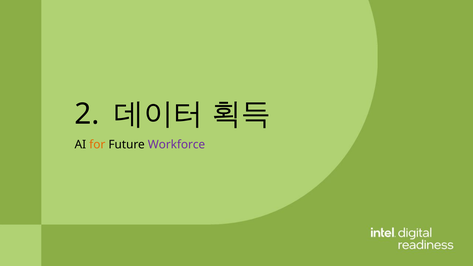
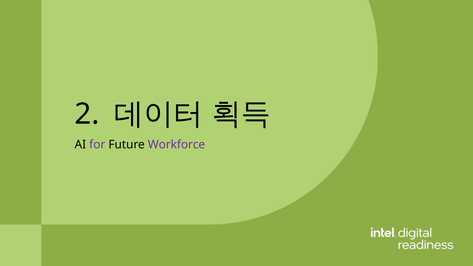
for colour: orange -> purple
